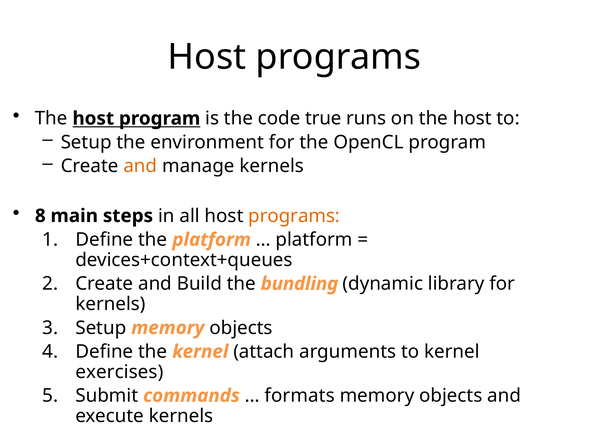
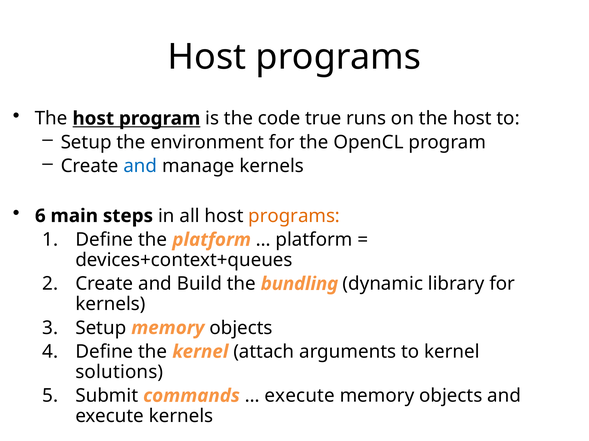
and at (140, 166) colour: orange -> blue
8: 8 -> 6
exercises: exercises -> solutions
formats at (300, 396): formats -> execute
